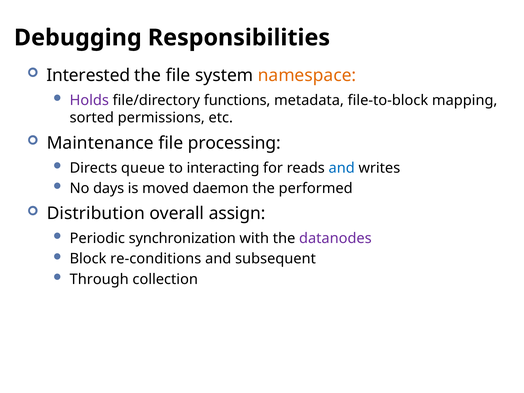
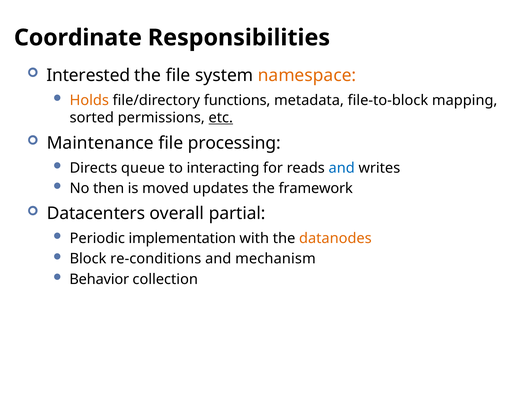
Debugging: Debugging -> Coordinate
Holds colour: purple -> orange
etc underline: none -> present
days: days -> then
daemon: daemon -> updates
performed: performed -> framework
Distribution: Distribution -> Datacenters
assign: assign -> partial
synchronization: synchronization -> implementation
datanodes colour: purple -> orange
subsequent: subsequent -> mechanism
Through: Through -> Behavior
